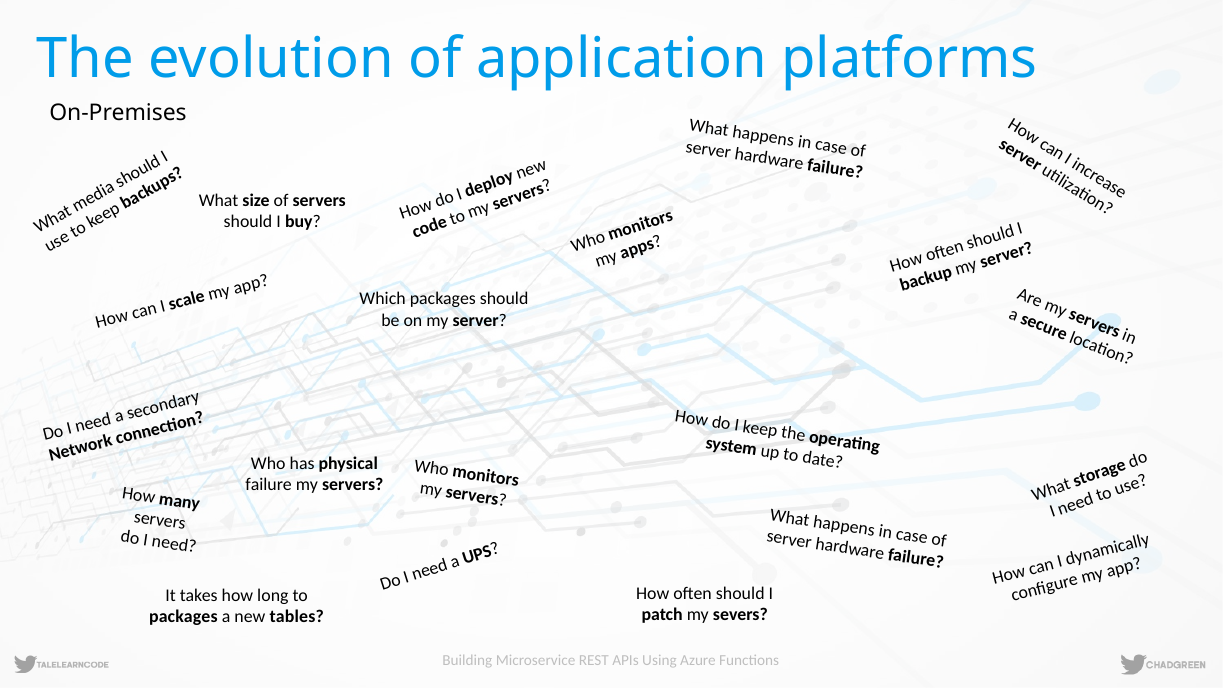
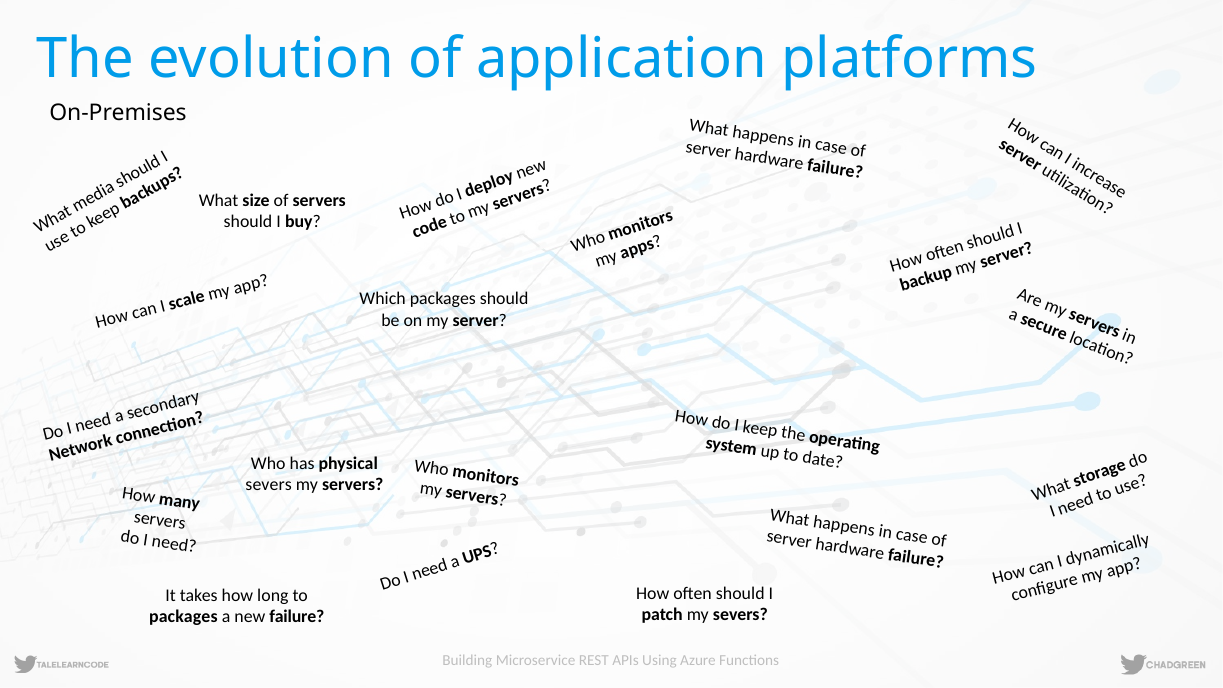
failure at (269, 485): failure -> severs
new tables: tables -> failure
